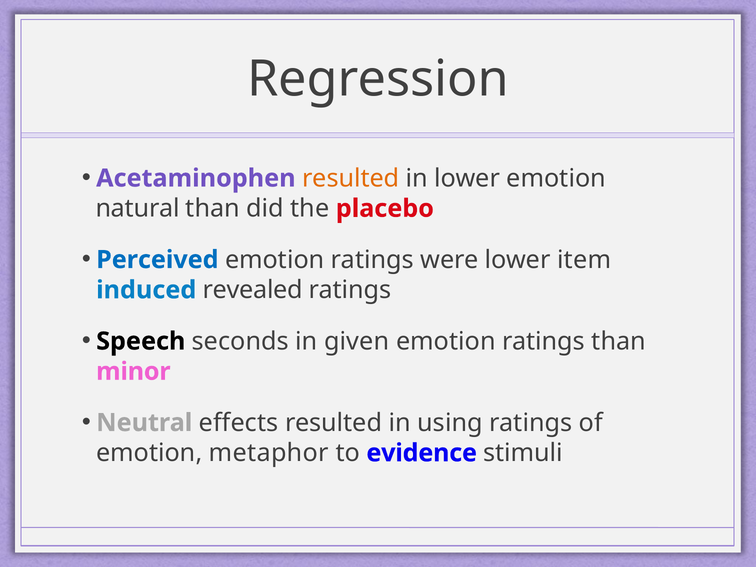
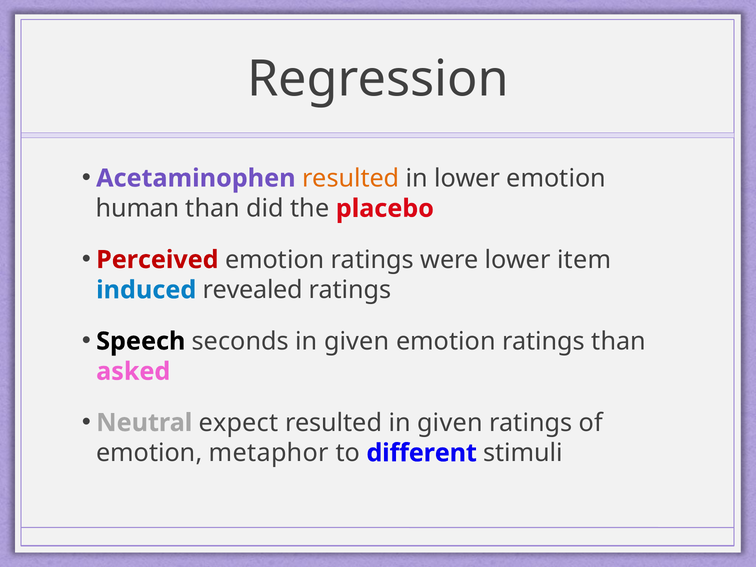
natural: natural -> human
Perceived colour: blue -> red
minor: minor -> asked
effects: effects -> expect
resulted in using: using -> given
evidence: evidence -> different
